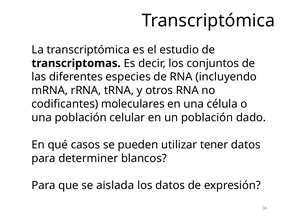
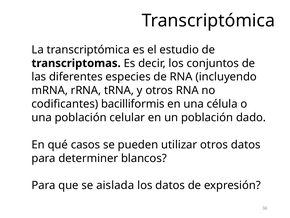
moleculares: moleculares -> bacilliformis
utilizar tener: tener -> otros
